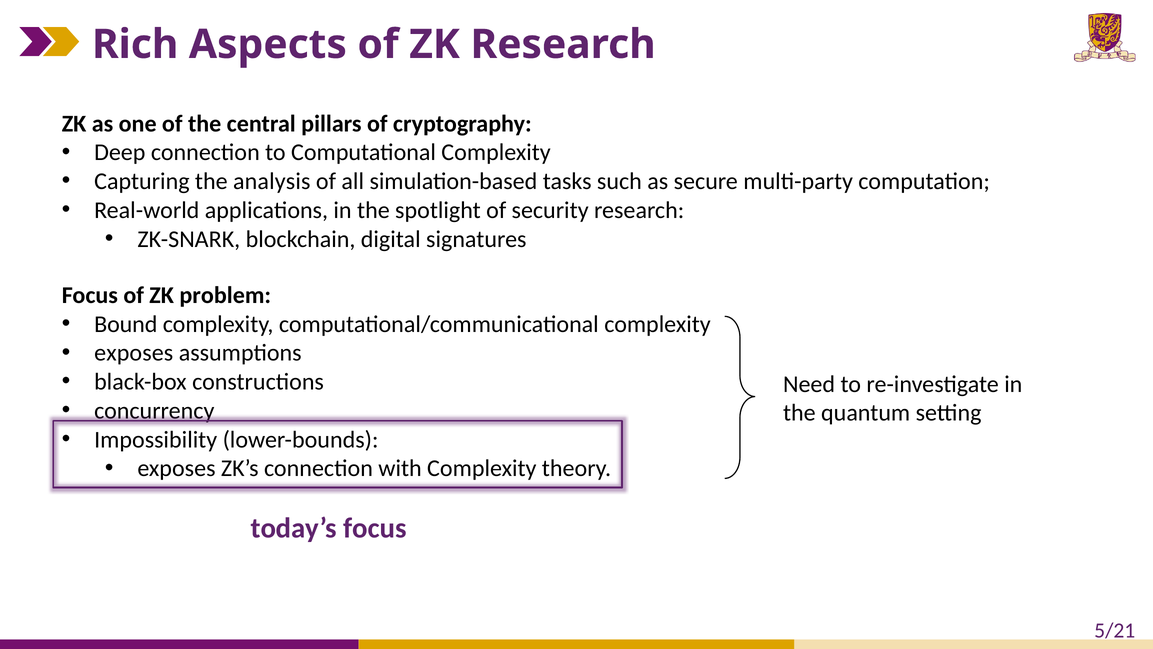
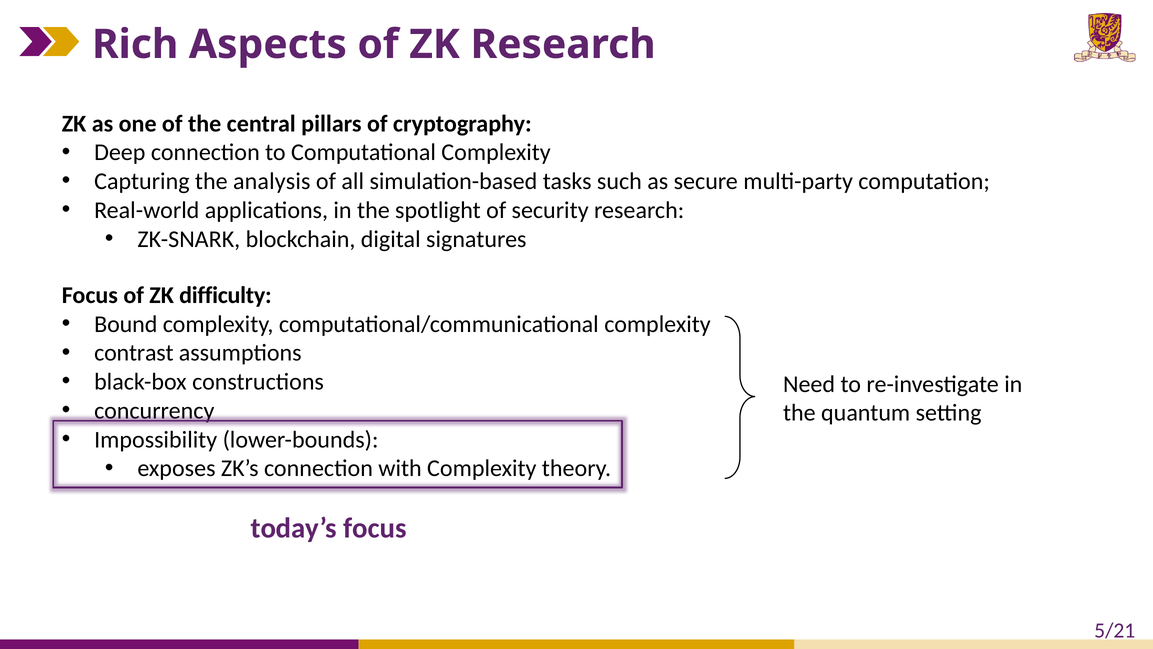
problem: problem -> difficulty
exposes at (134, 353): exposes -> contrast
